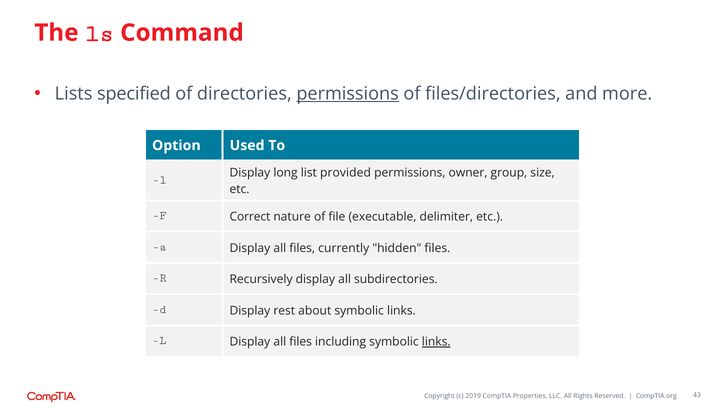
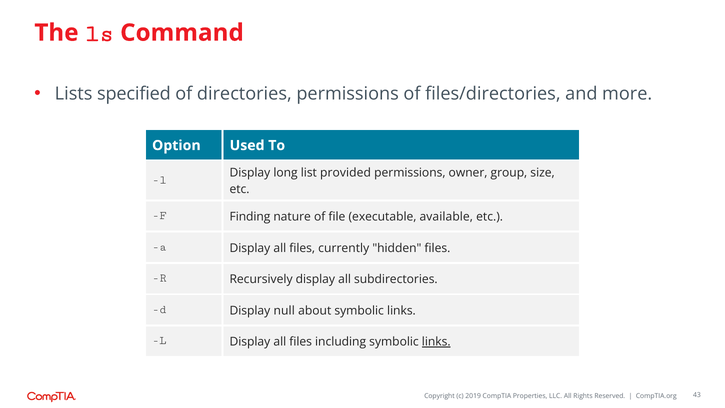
permissions at (348, 93) underline: present -> none
Correct: Correct -> Finding
delimiter: delimiter -> available
rest: rest -> null
